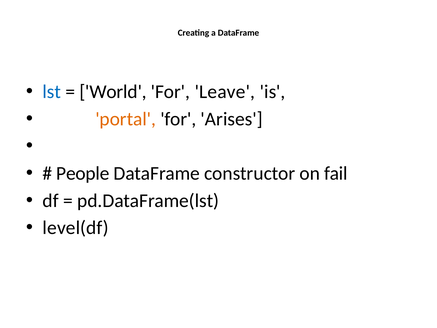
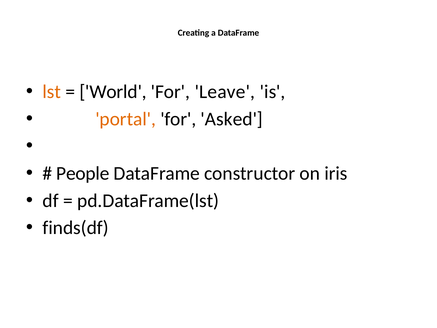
lst colour: blue -> orange
Arises: Arises -> Asked
fail: fail -> iris
level(df: level(df -> finds(df
